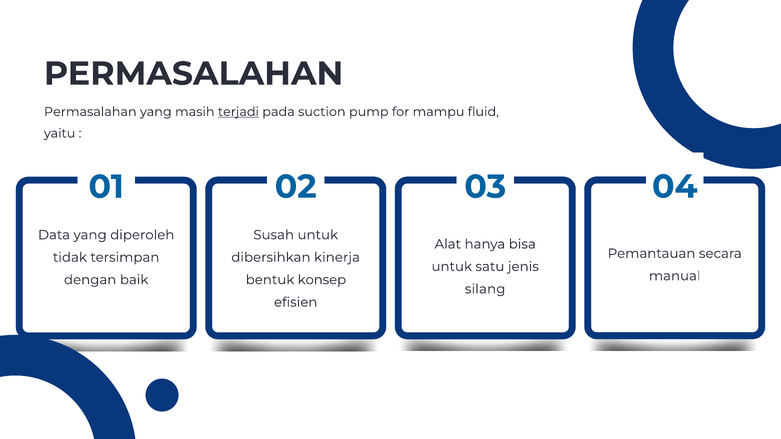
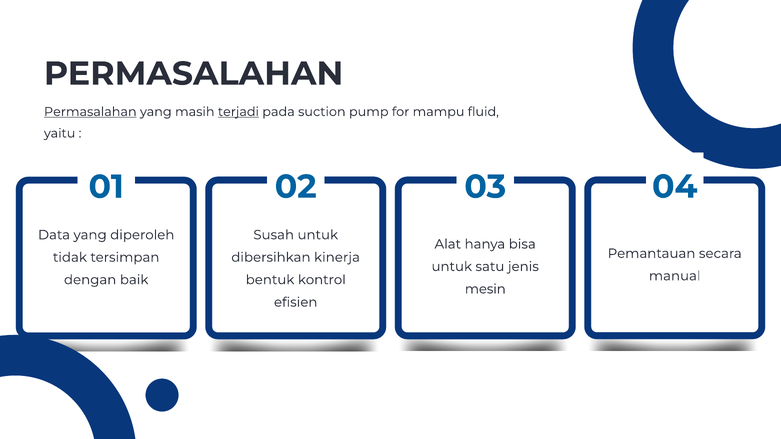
Permasalahan at (90, 112) underline: none -> present
konsep: konsep -> kontrol
silang: silang -> mesin
